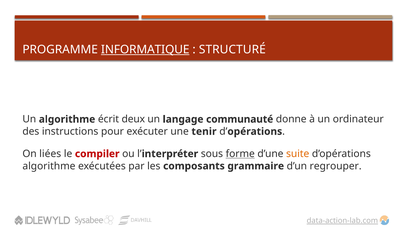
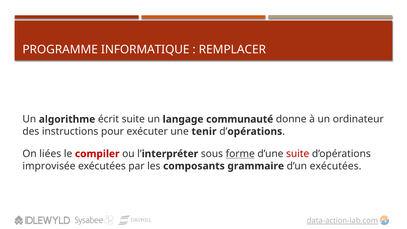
INFORMATIQUE underline: present -> none
STRUCTURÉ: STRUCTURÉ -> REMPLACER
écrit deux: deux -> suite
suite at (298, 154) colour: orange -> red
algorithme at (49, 166): algorithme -> improvisée
d’un regrouper: regrouper -> exécutées
